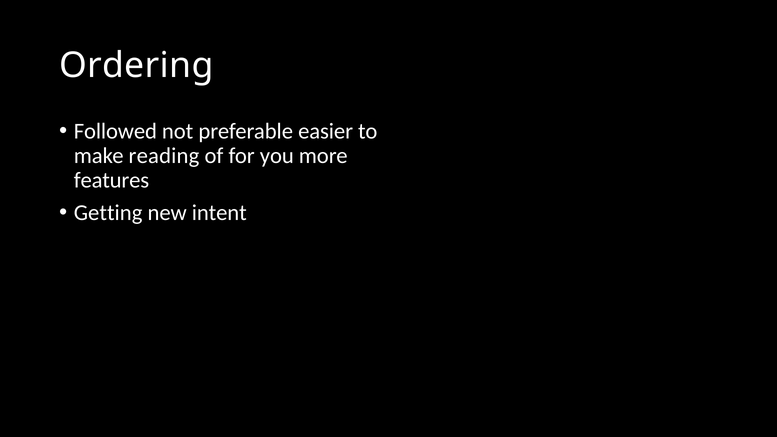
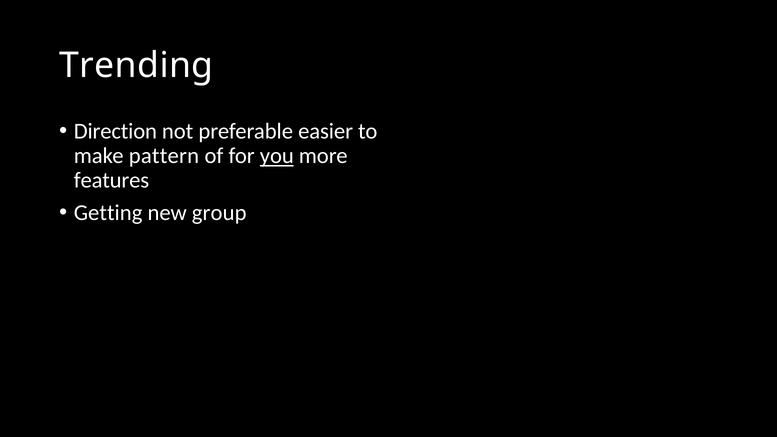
Ordering: Ordering -> Trending
Followed: Followed -> Direction
reading: reading -> pattern
you underline: none -> present
intent: intent -> group
